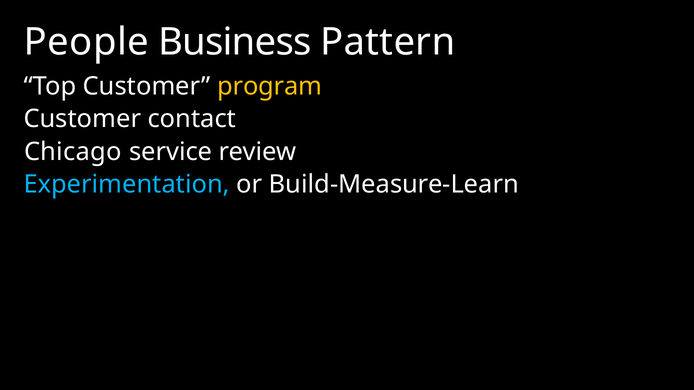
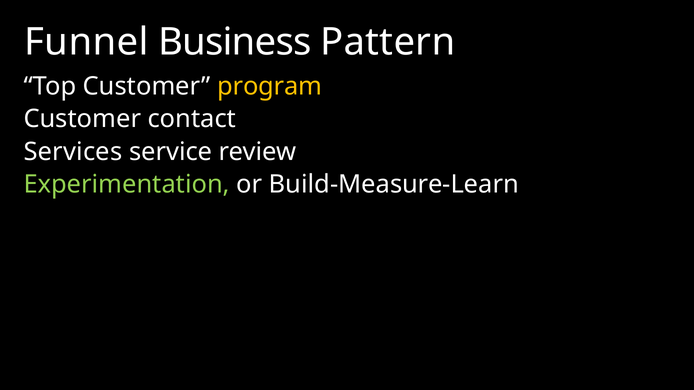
People: People -> Funnel
Chicago: Chicago -> Services
Experimentation colour: light blue -> light green
